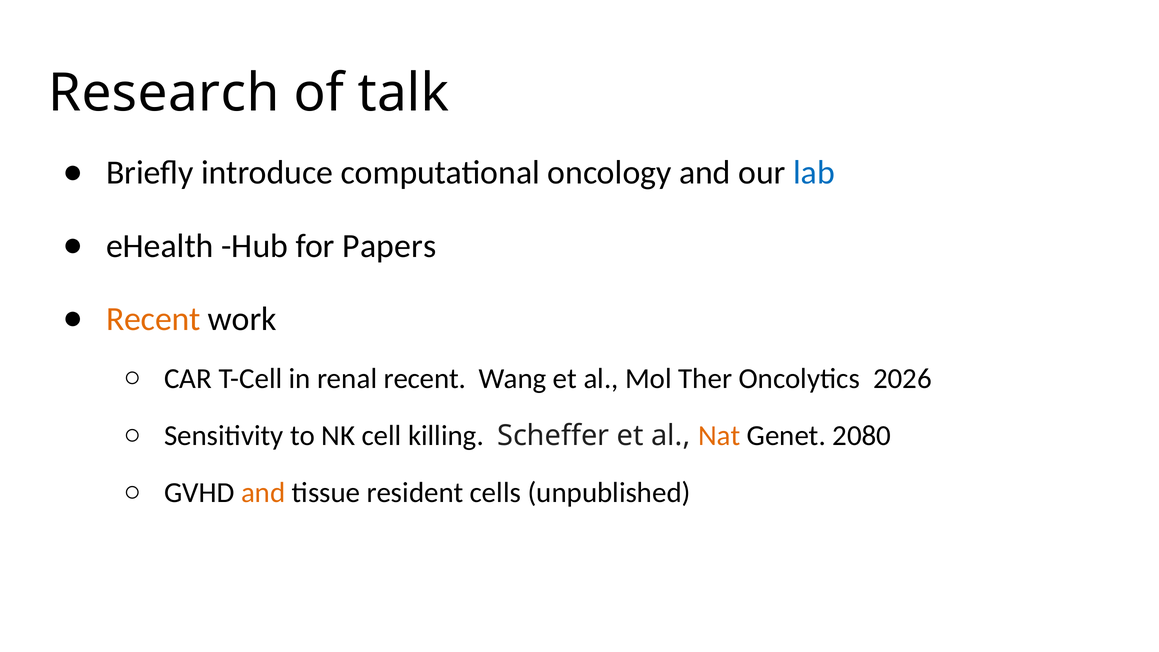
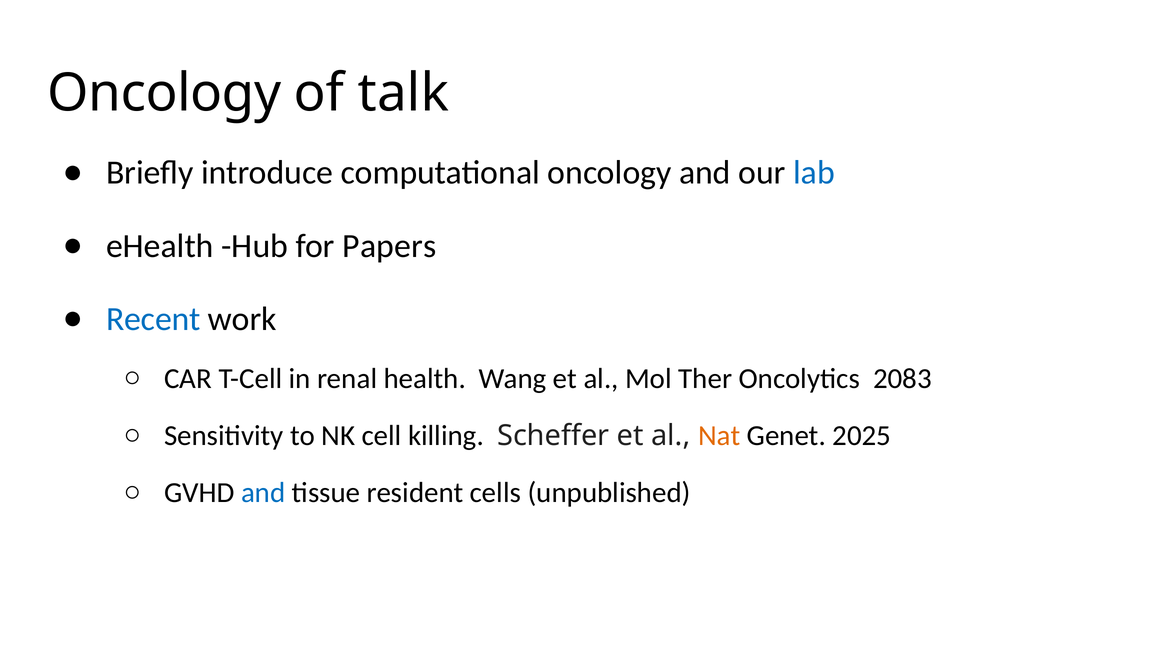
Research at (164, 93): Research -> Oncology
Recent at (153, 319) colour: orange -> blue
renal recent: recent -> health
2026: 2026 -> 2083
2080: 2080 -> 2025
and at (263, 493) colour: orange -> blue
